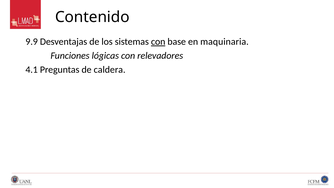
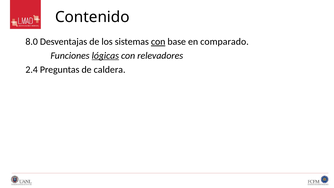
9.9: 9.9 -> 8.0
maquinaria: maquinaria -> comparado
lógicas underline: none -> present
4.1: 4.1 -> 2.4
